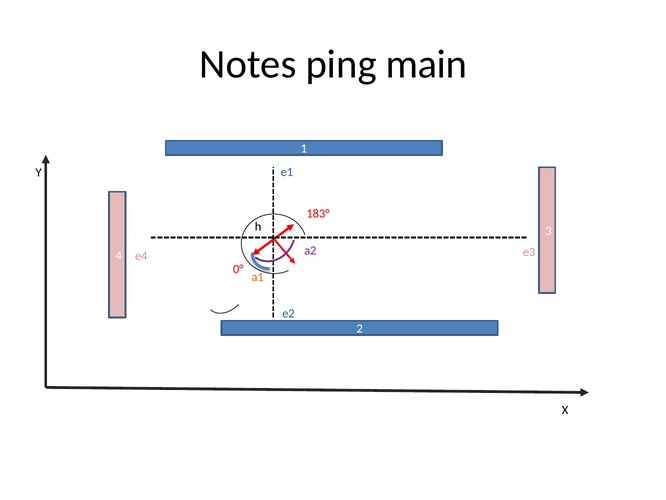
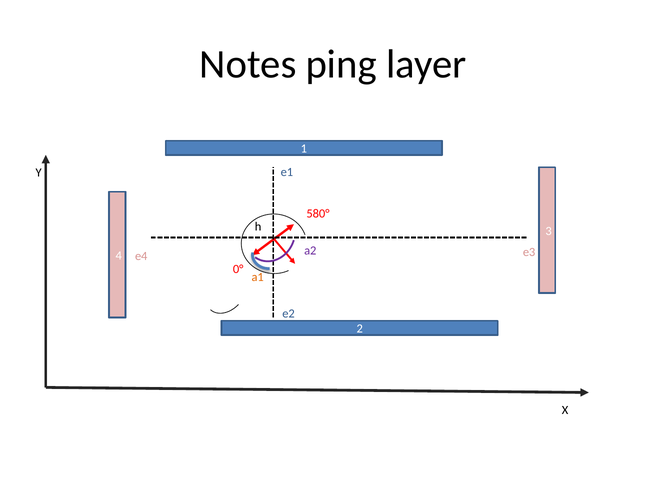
main: main -> layer
183°: 183° -> 580°
